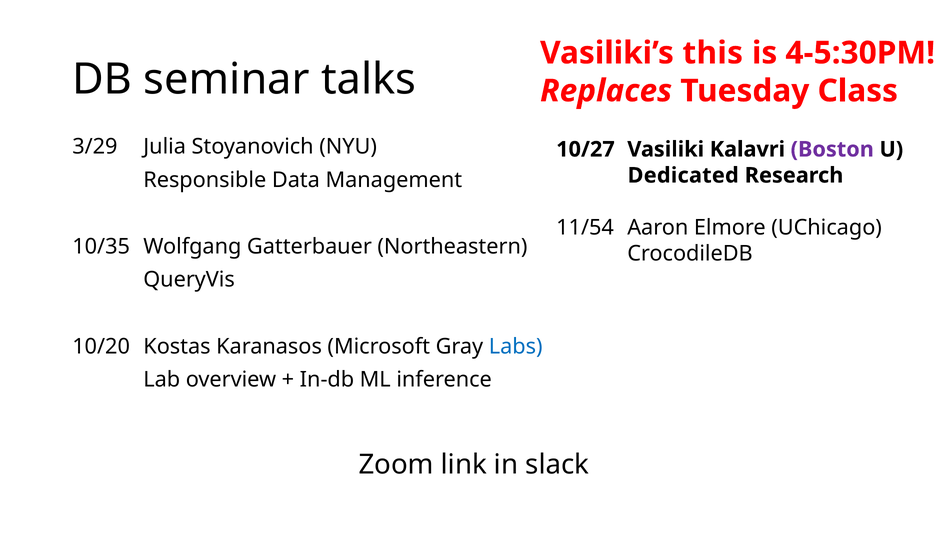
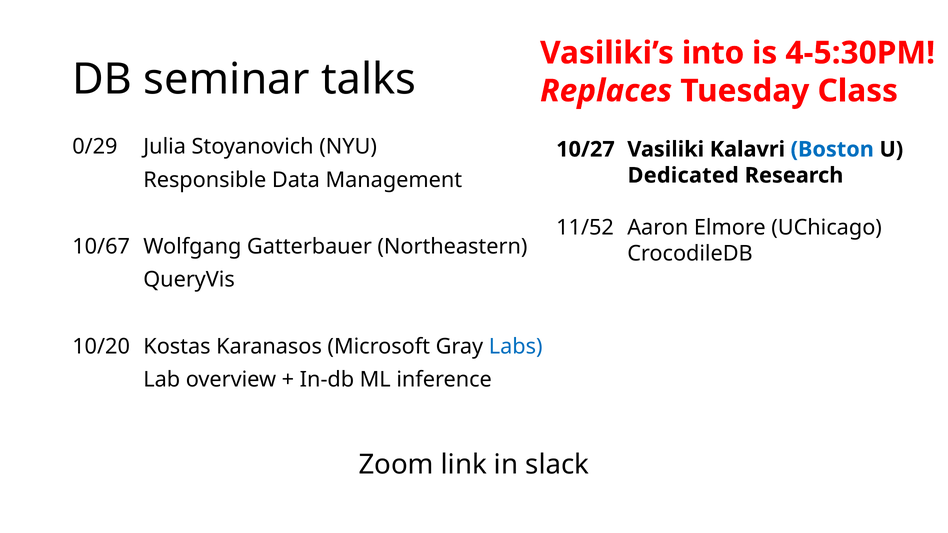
this: this -> into
3/29: 3/29 -> 0/29
Boston colour: purple -> blue
11/54: 11/54 -> 11/52
10/35: 10/35 -> 10/67
